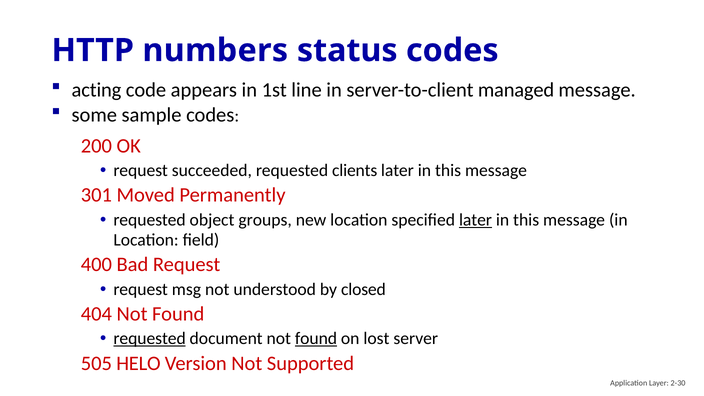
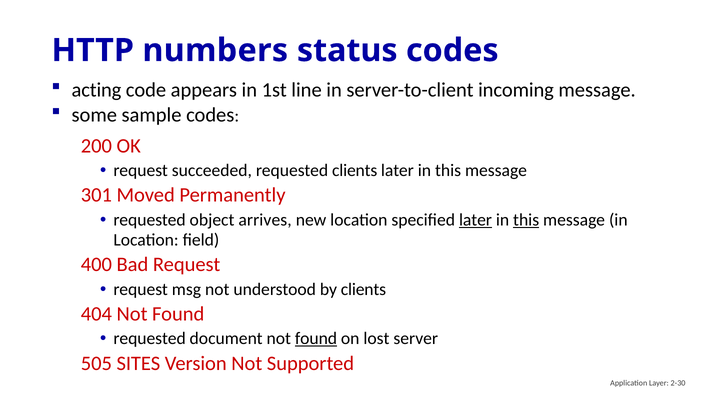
managed: managed -> incoming
groups: groups -> arrives
this at (526, 220) underline: none -> present
by closed: closed -> clients
requested at (150, 339) underline: present -> none
HELO: HELO -> SITES
